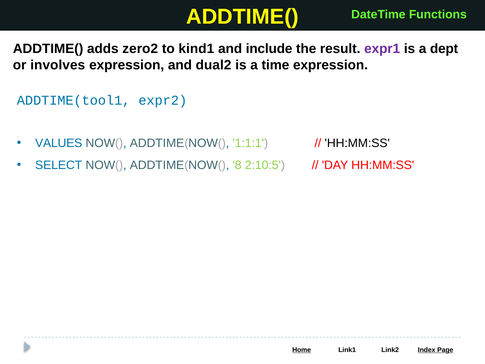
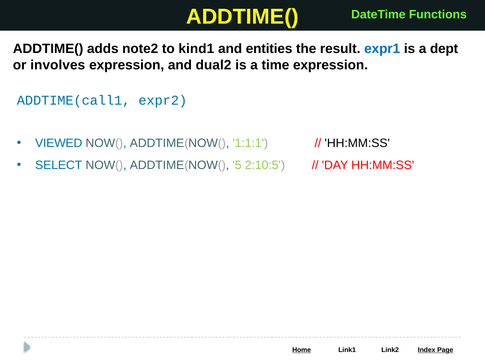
zero2: zero2 -> note2
include: include -> entities
expr1 colour: purple -> blue
ADDTIME(tool1: ADDTIME(tool1 -> ADDTIME(call1
VALUES: VALUES -> VIEWED
8: 8 -> 5
